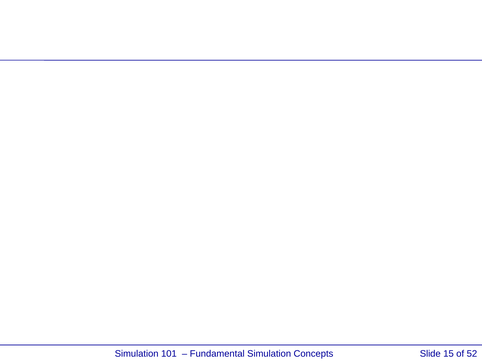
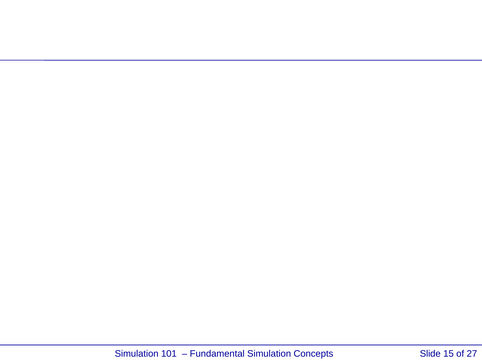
52: 52 -> 27
